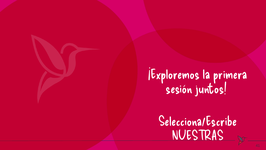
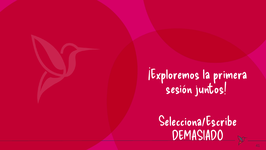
NUESTRAS: NUESTRAS -> DEMASIADO
